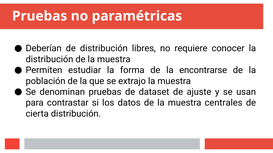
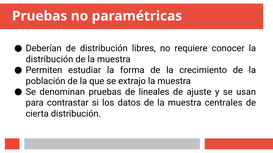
encontrarse: encontrarse -> crecimiento
dataset: dataset -> lineales
